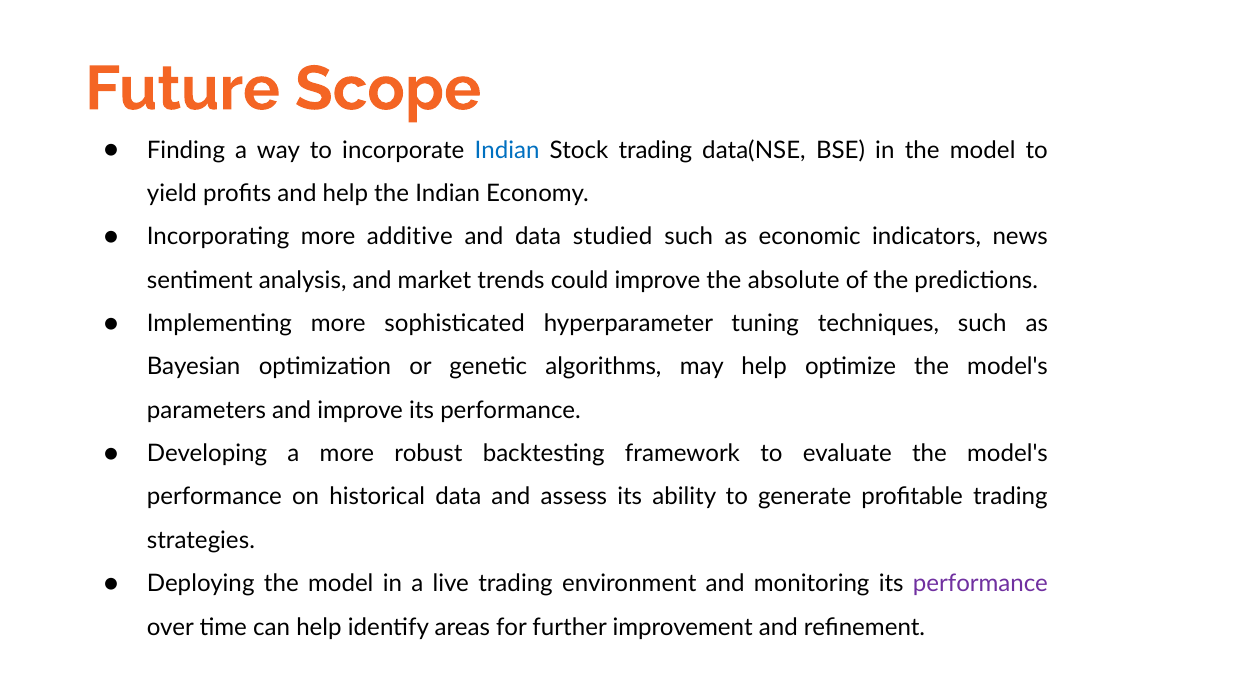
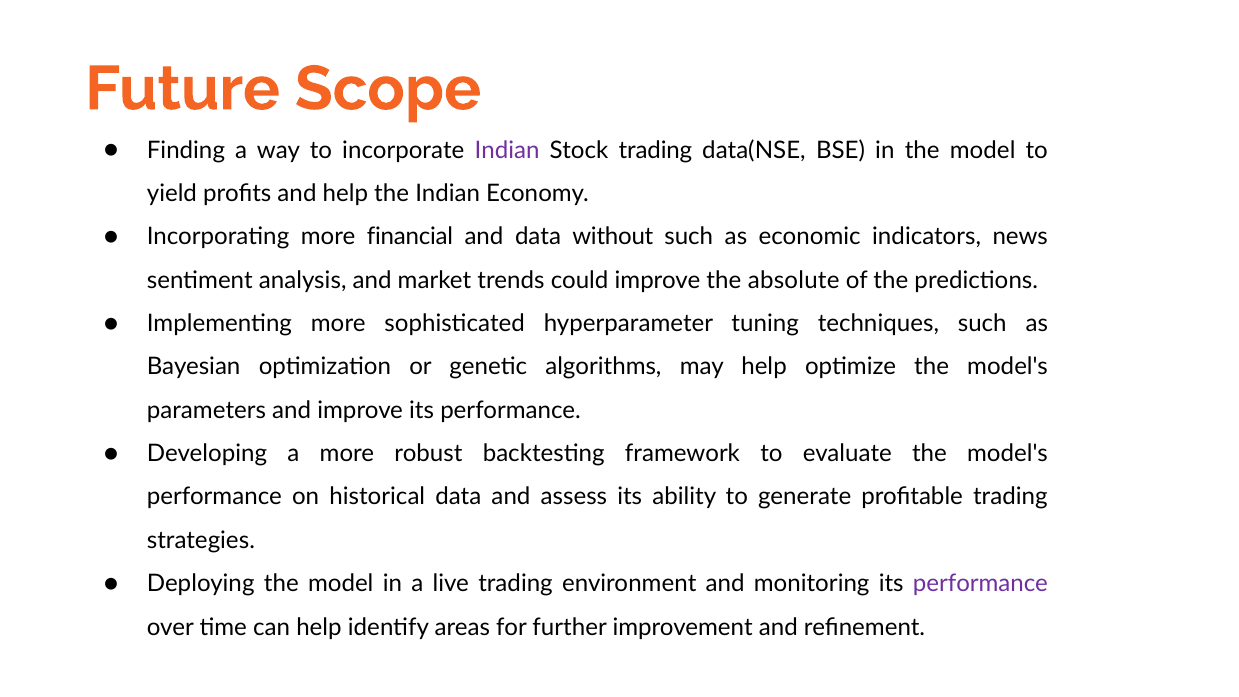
Indian at (507, 150) colour: blue -> purple
additive: additive -> financial
studied: studied -> without
